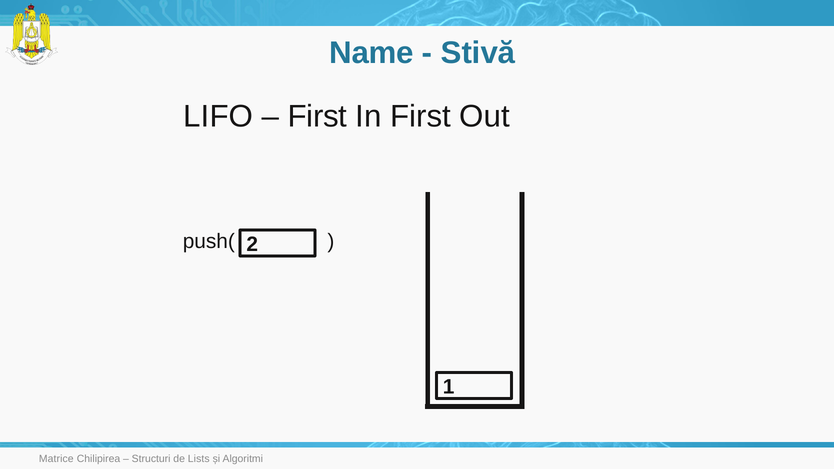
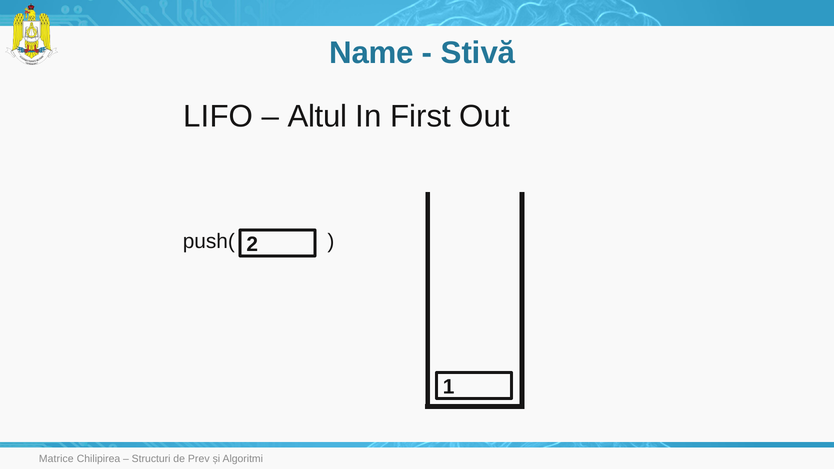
First at (317, 116): First -> Altul
Lists: Lists -> Prev
